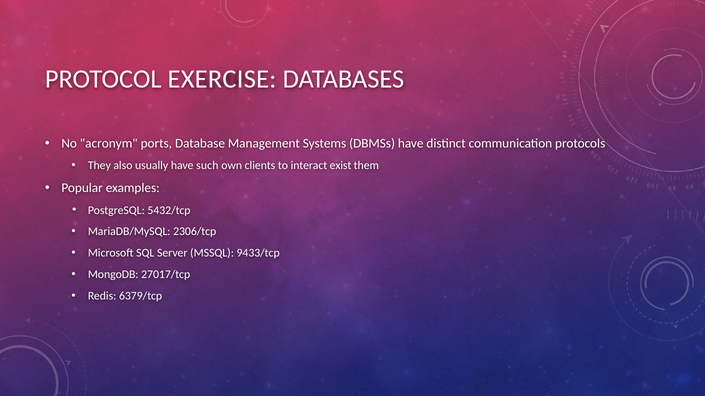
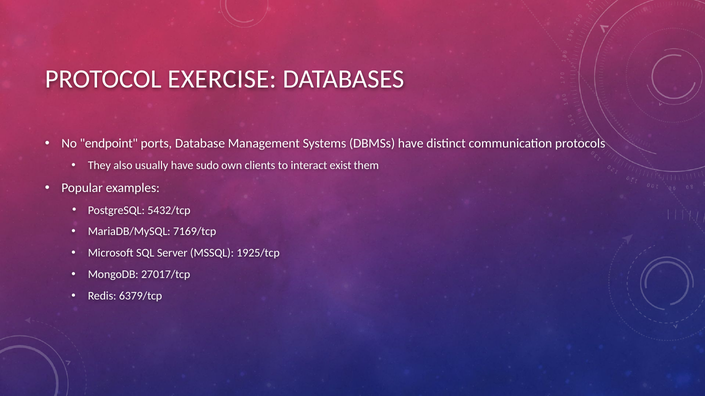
acronym: acronym -> endpoint
such: such -> sudo
2306/tcp: 2306/tcp -> 7169/tcp
9433/tcp: 9433/tcp -> 1925/tcp
